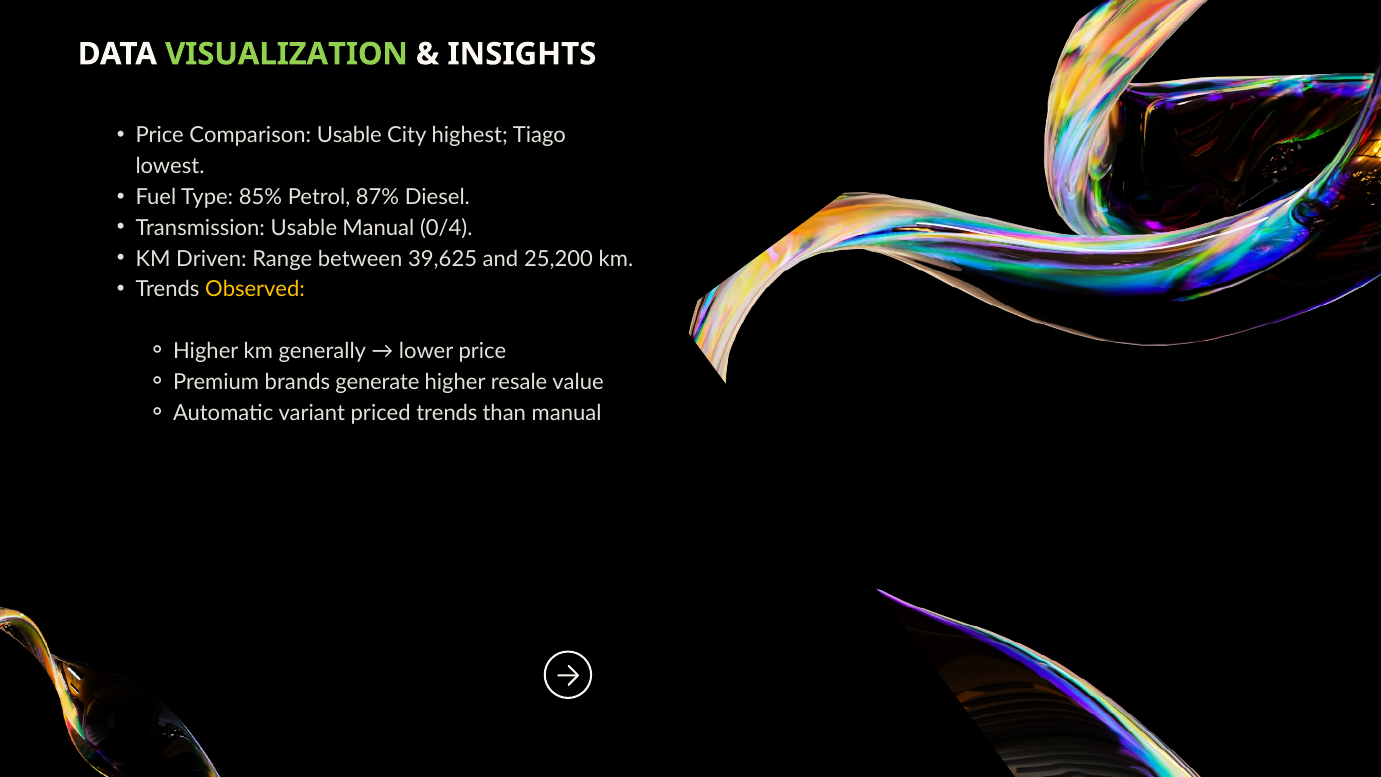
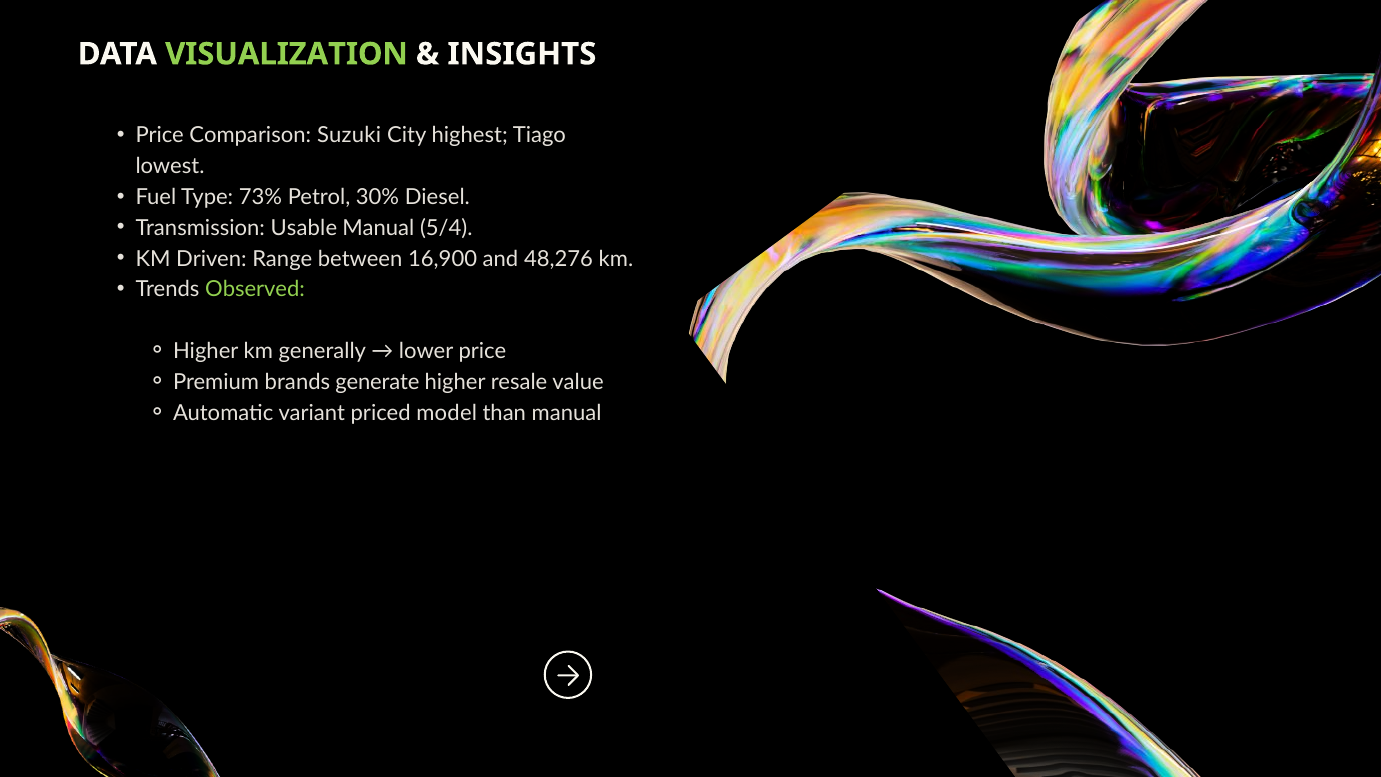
Comparison Usable: Usable -> Suzuki
85%: 85% -> 73%
87%: 87% -> 30%
0/4: 0/4 -> 5/4
39,625: 39,625 -> 16,900
25,200: 25,200 -> 48,276
Observed colour: yellow -> light green
priced trends: trends -> model
